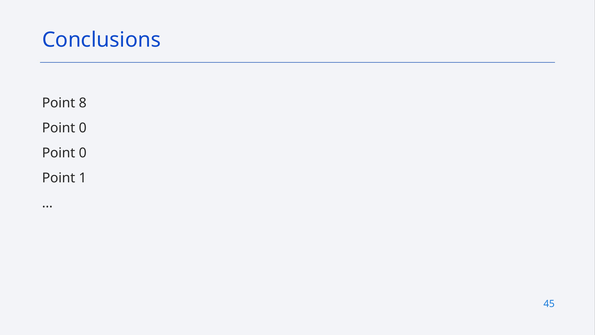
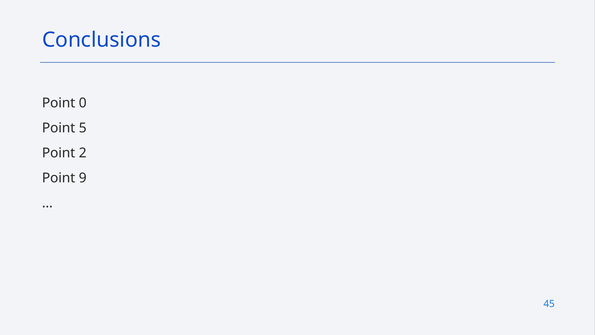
8: 8 -> 0
0 at (83, 128): 0 -> 5
0 at (83, 153): 0 -> 2
1: 1 -> 9
